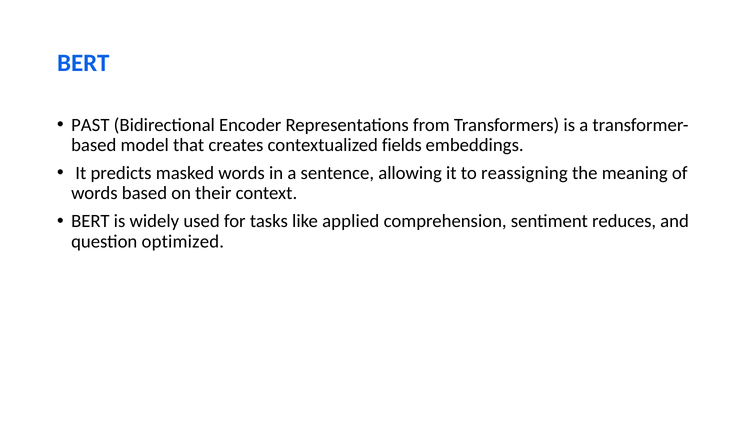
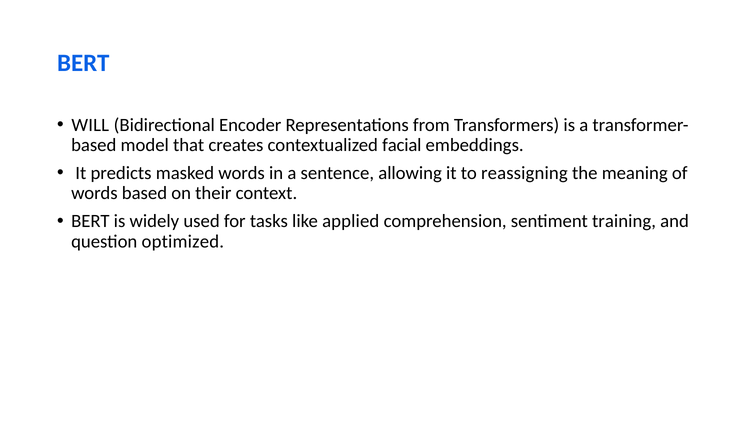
PAST: PAST -> WILL
fields: fields -> facial
reduces: reduces -> training
